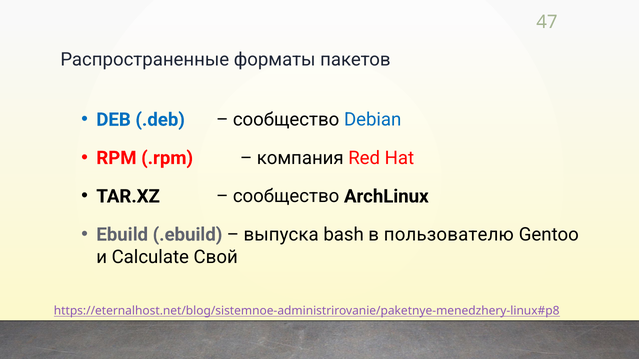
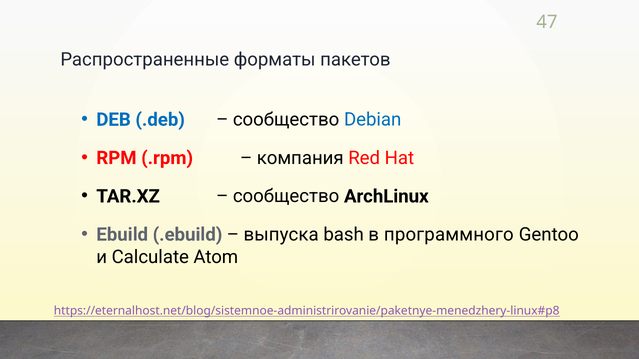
пользователю: пользователю -> программного
Свой: Свой -> Atom
